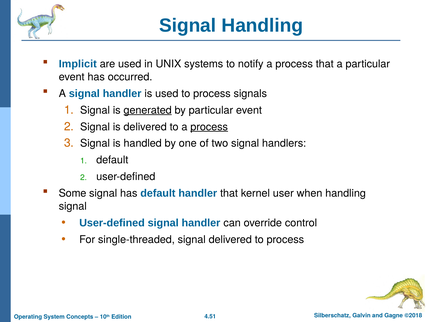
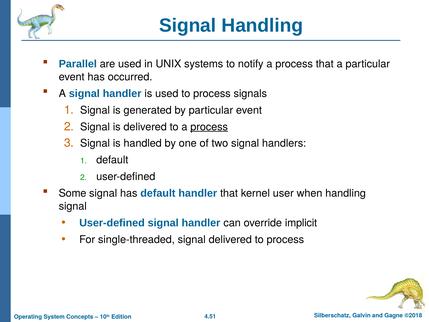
Implicit: Implicit -> Parallel
generated underline: present -> none
control: control -> implicit
